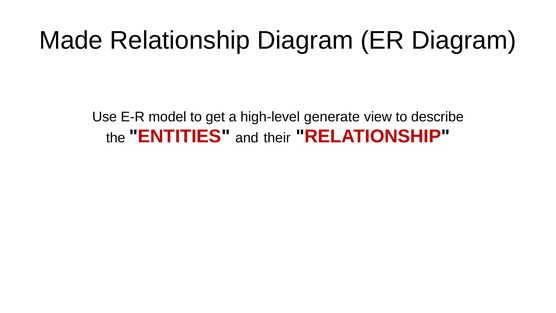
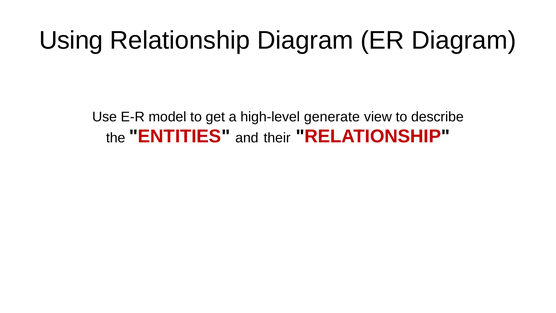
Made: Made -> Using
